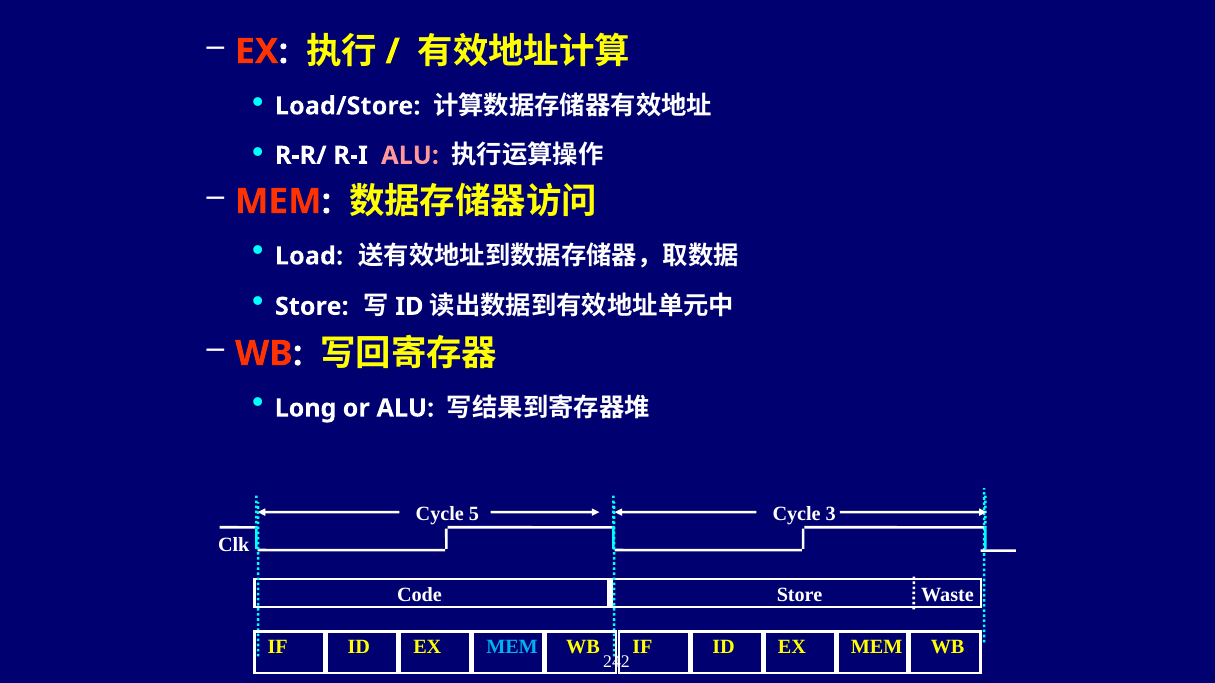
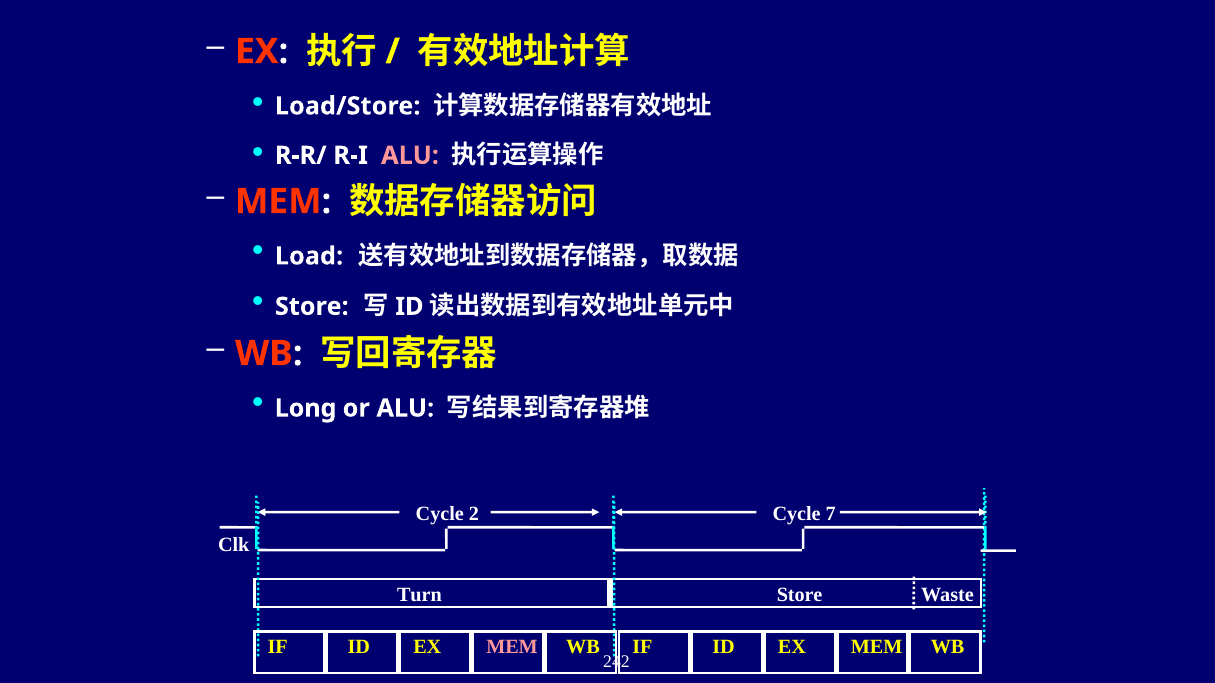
5: 5 -> 2
3: 3 -> 7
Code: Code -> Turn
MEM at (512, 647) colour: light blue -> pink
